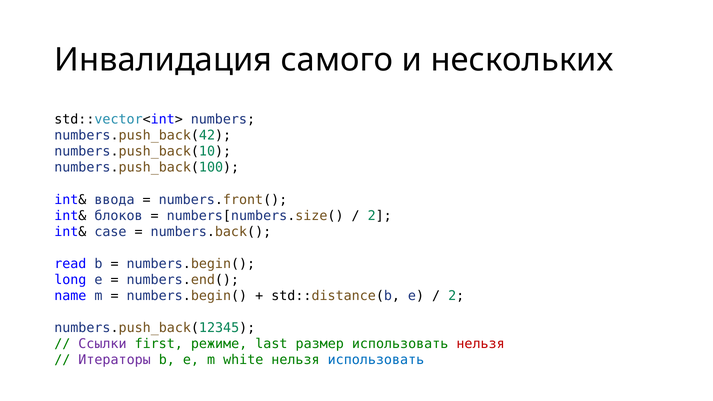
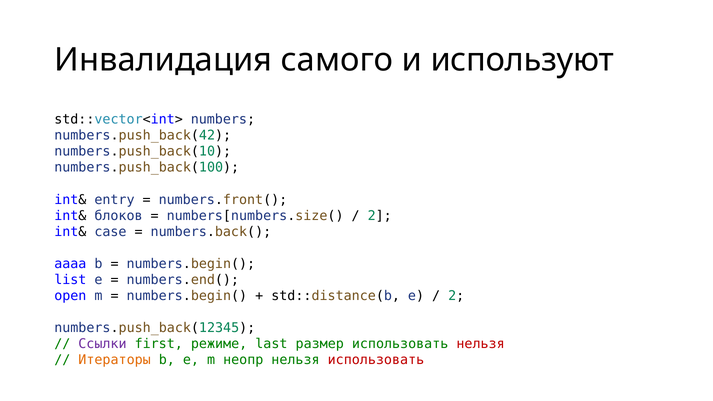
нескольких: нескольких -> используют
ввода: ввода -> entry
read: read -> aaaa
long: long -> list
name: name -> open
Итераторы colour: purple -> orange
white: white -> неопр
использовать at (376, 360) colour: blue -> red
